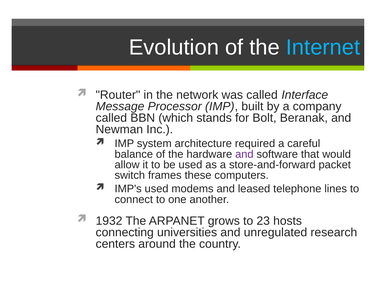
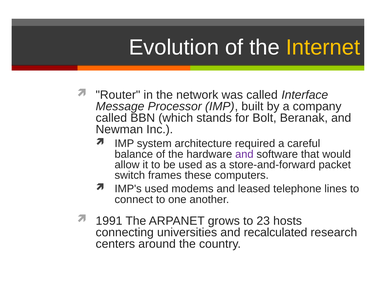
Internet colour: light blue -> yellow
1932: 1932 -> 1991
unregulated: unregulated -> recalculated
